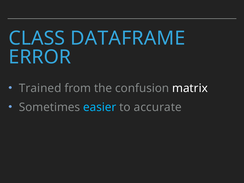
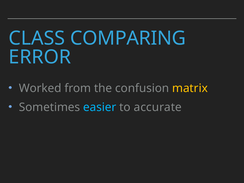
DATAFRAME: DATAFRAME -> COMPARING
Trained: Trained -> Worked
matrix colour: white -> yellow
